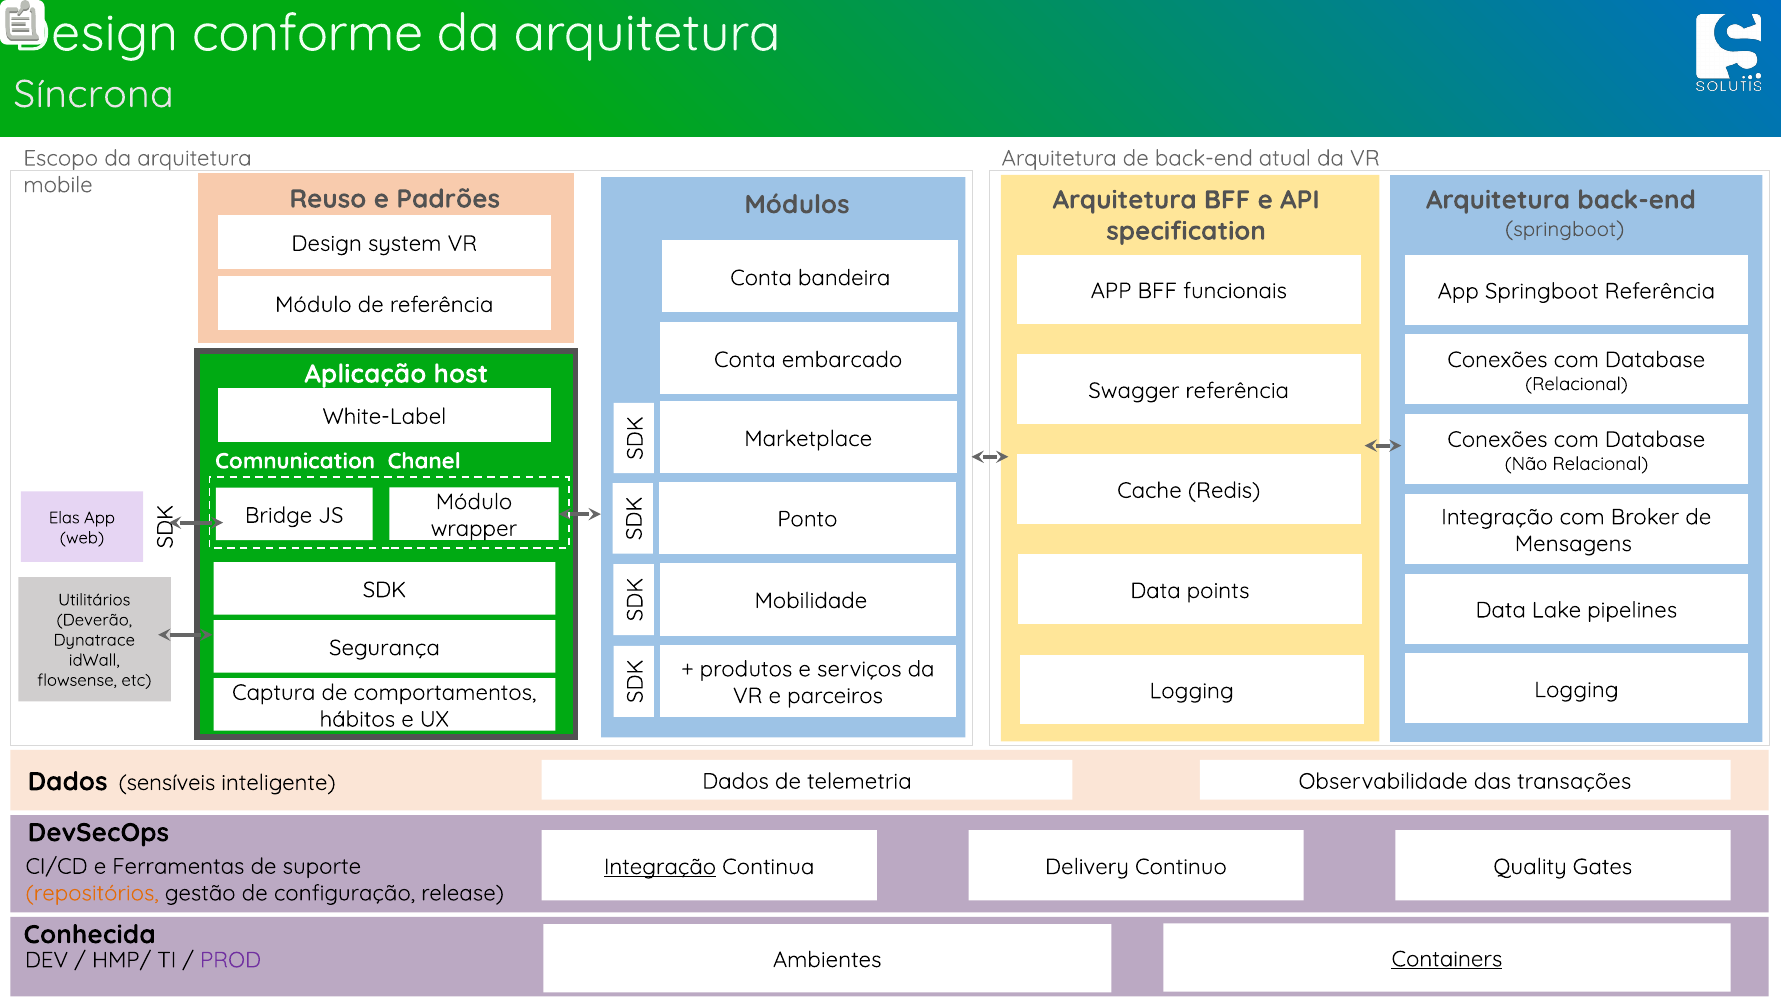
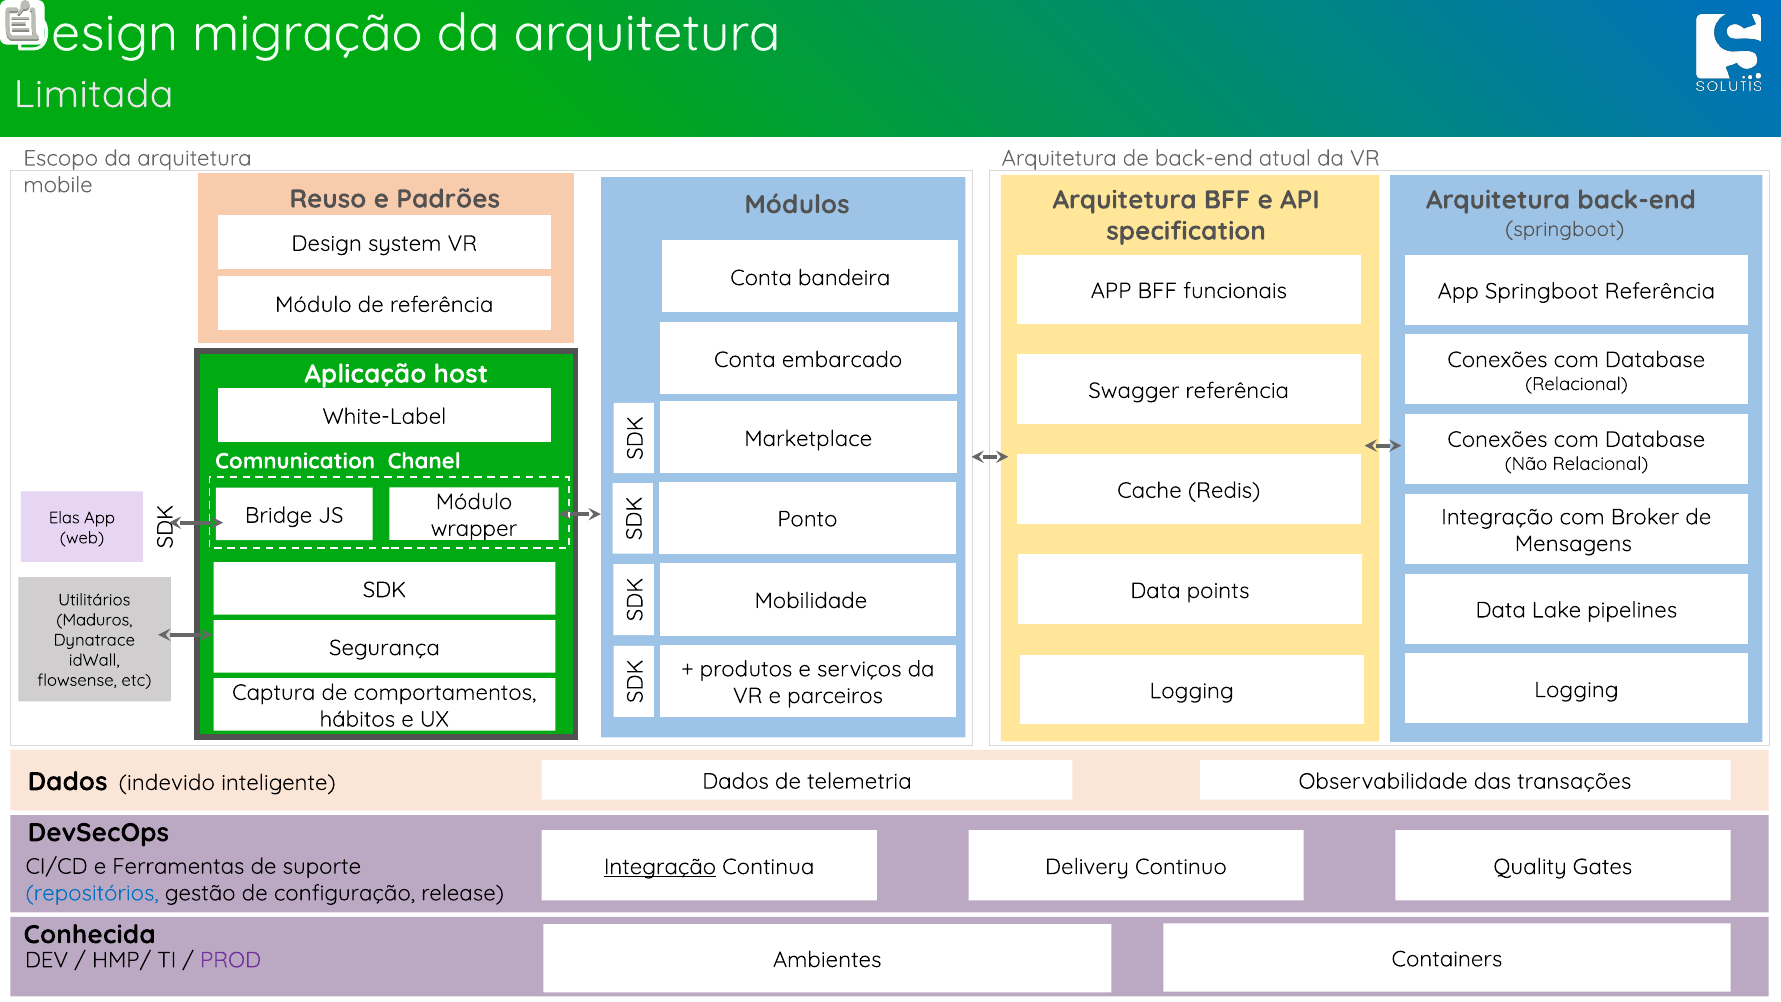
conforme: conforme -> migração
Síncrona: Síncrona -> Limitada
Deverão: Deverão -> Maduros
sensíveis: sensíveis -> indevido
repositórios colour: orange -> blue
Containers underline: present -> none
